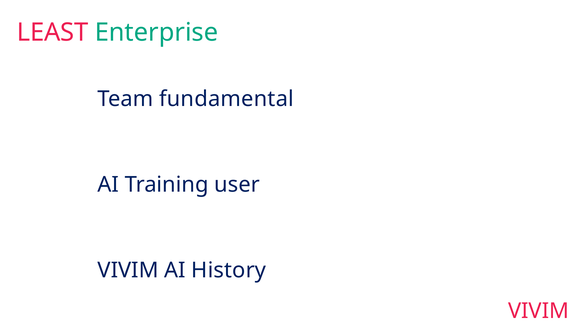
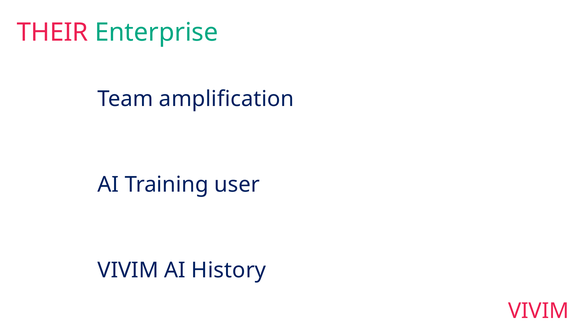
LEAST: LEAST -> THEIR
fundamental: fundamental -> amplification
